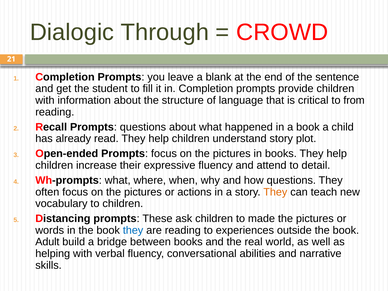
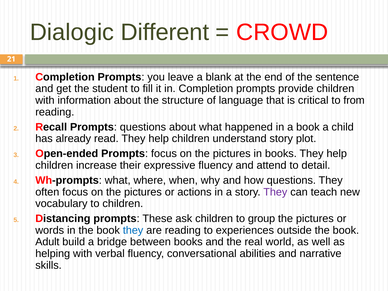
Through: Through -> Different
They at (275, 192) colour: orange -> purple
made: made -> group
